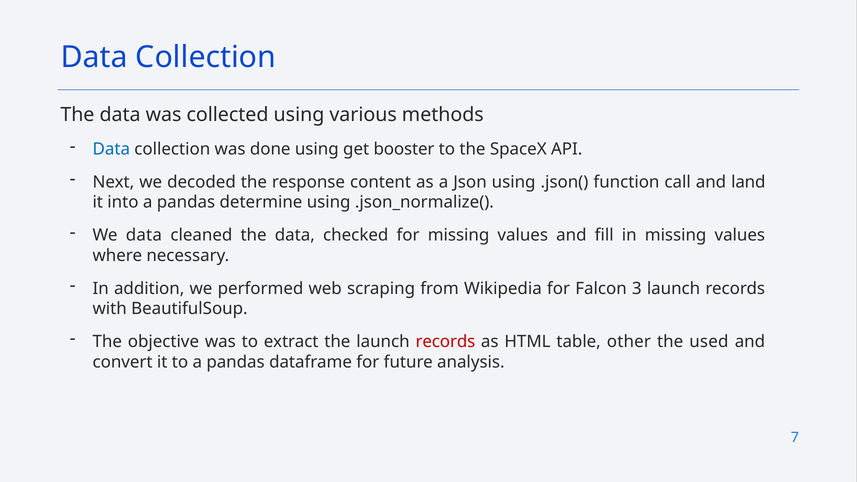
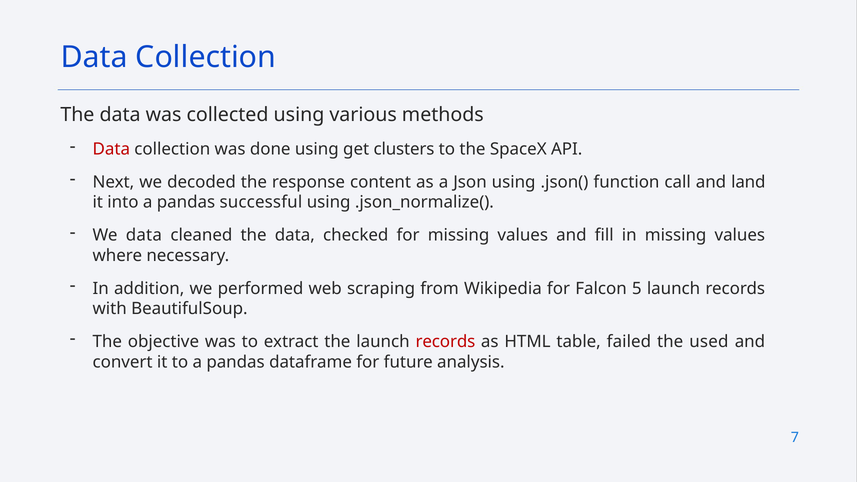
Data at (111, 149) colour: blue -> red
booster: booster -> clusters
determine: determine -> successful
3: 3 -> 5
other: other -> failed
